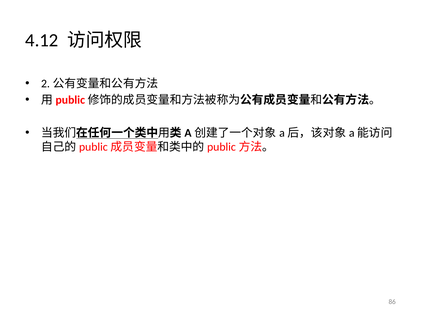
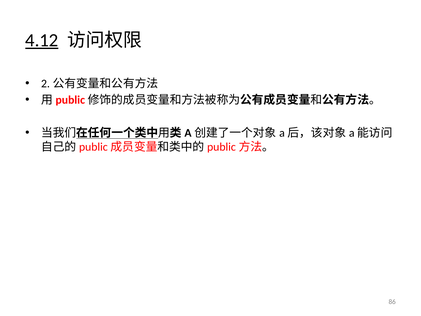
4.12 underline: none -> present
